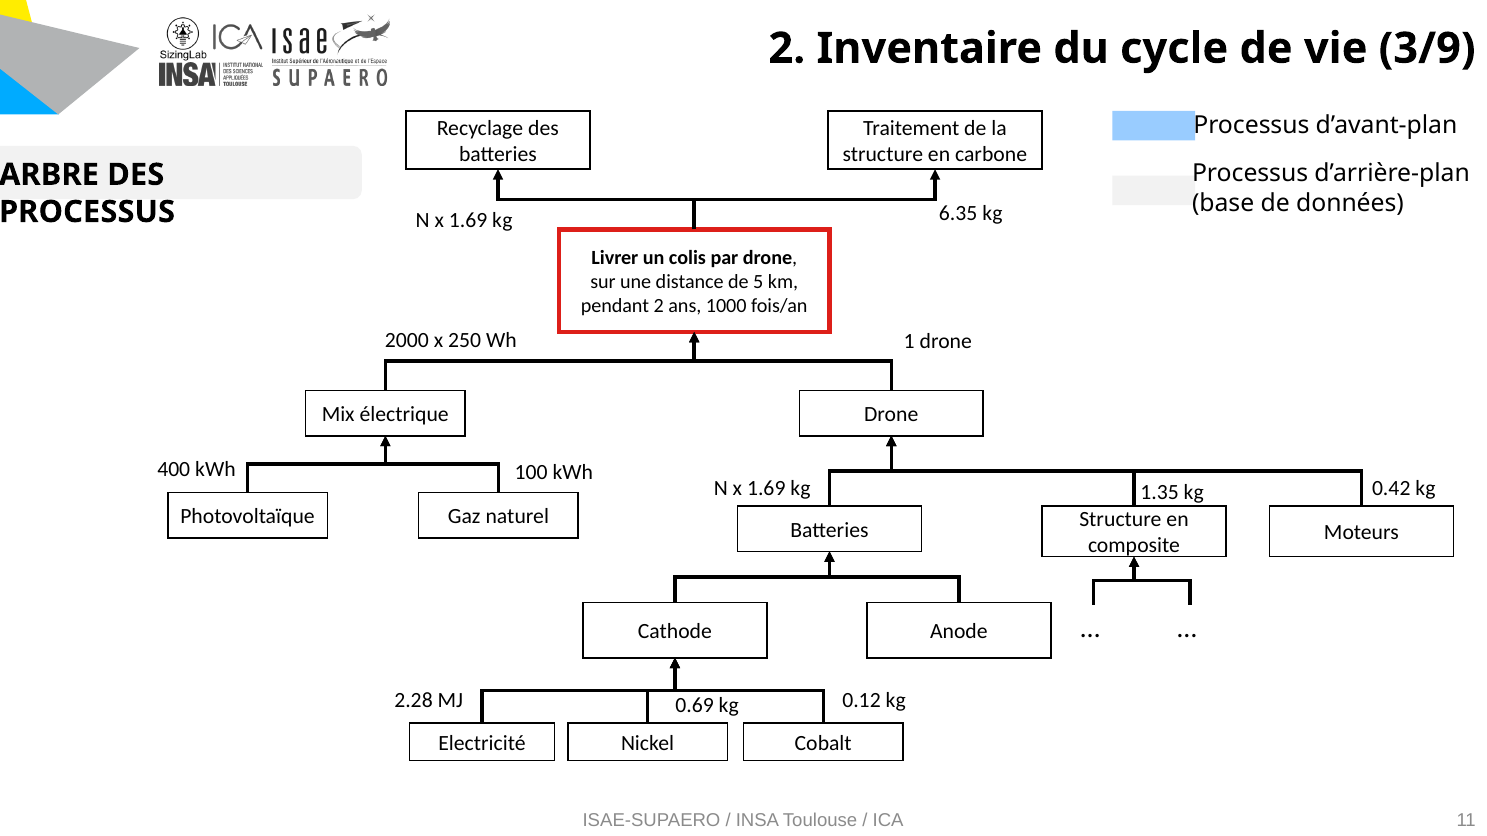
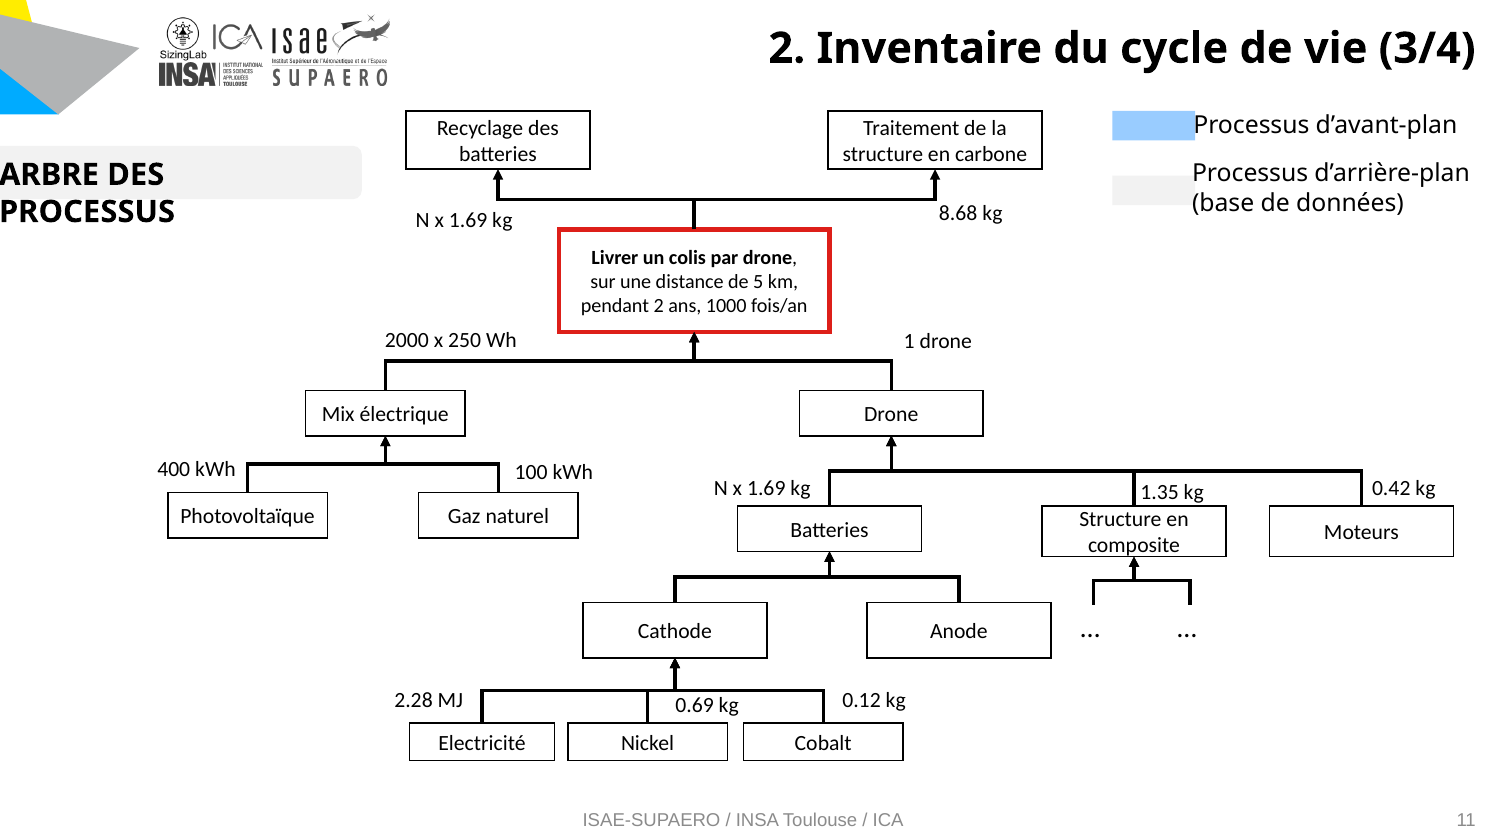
3/9: 3/9 -> 3/4
6.35: 6.35 -> 8.68
